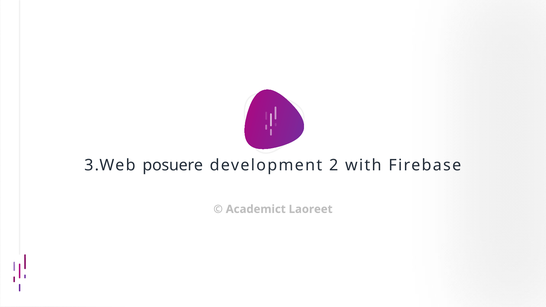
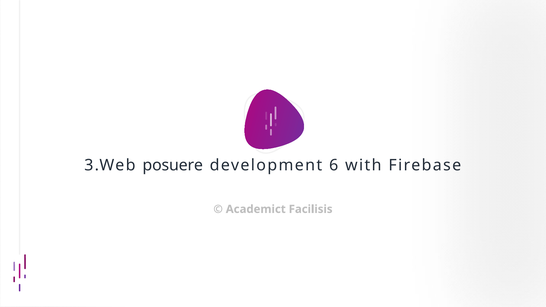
2: 2 -> 6
Laoreet: Laoreet -> Facilisis
